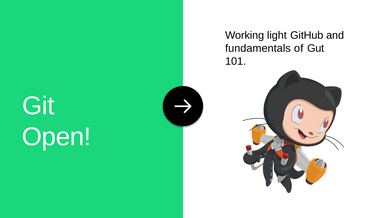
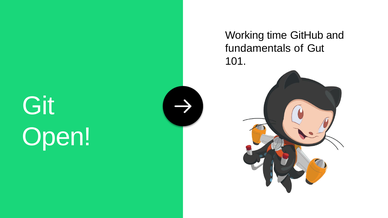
light: light -> time
